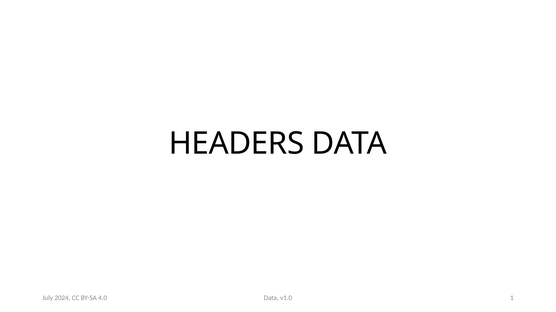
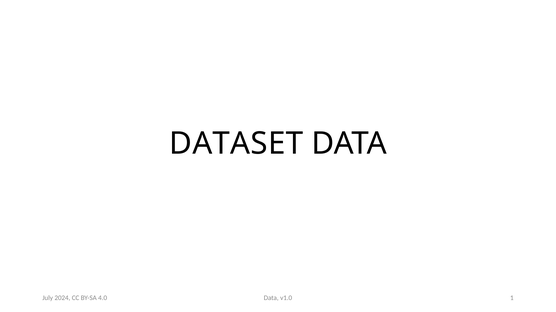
HEADERS: HEADERS -> DATASET
